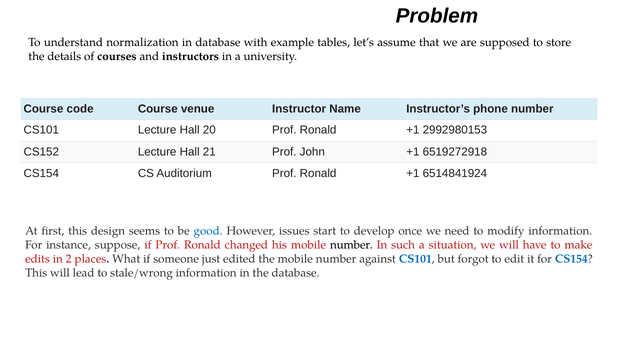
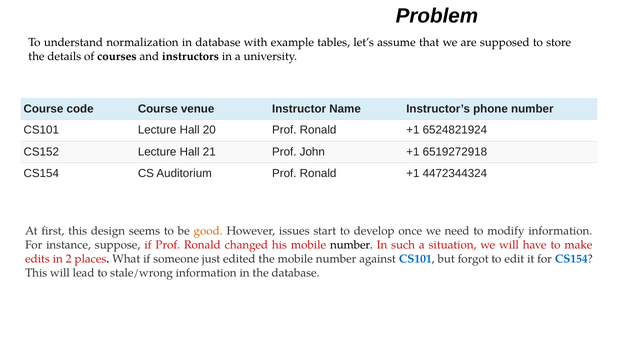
2992980153: 2992980153 -> 6524821924
6514841924: 6514841924 -> 4472344324
good colour: blue -> orange
